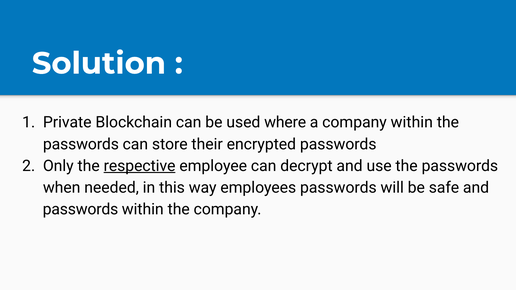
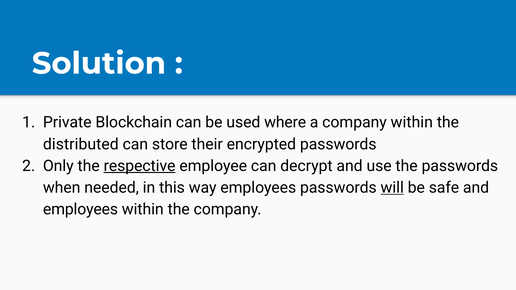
passwords at (81, 144): passwords -> distributed
will underline: none -> present
passwords at (80, 209): passwords -> employees
